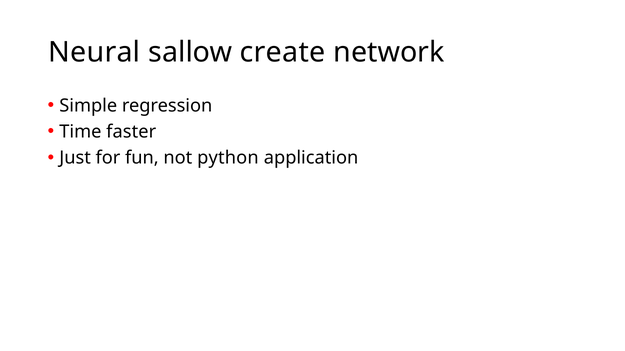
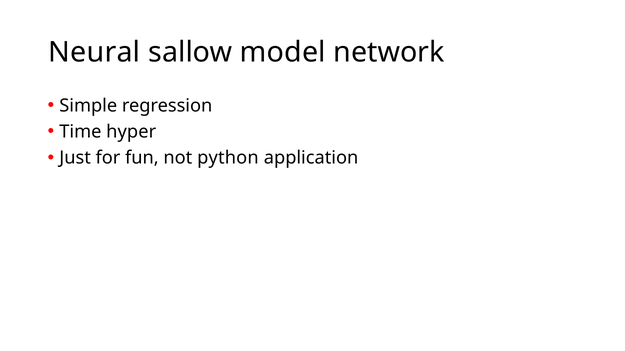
create: create -> model
faster: faster -> hyper
